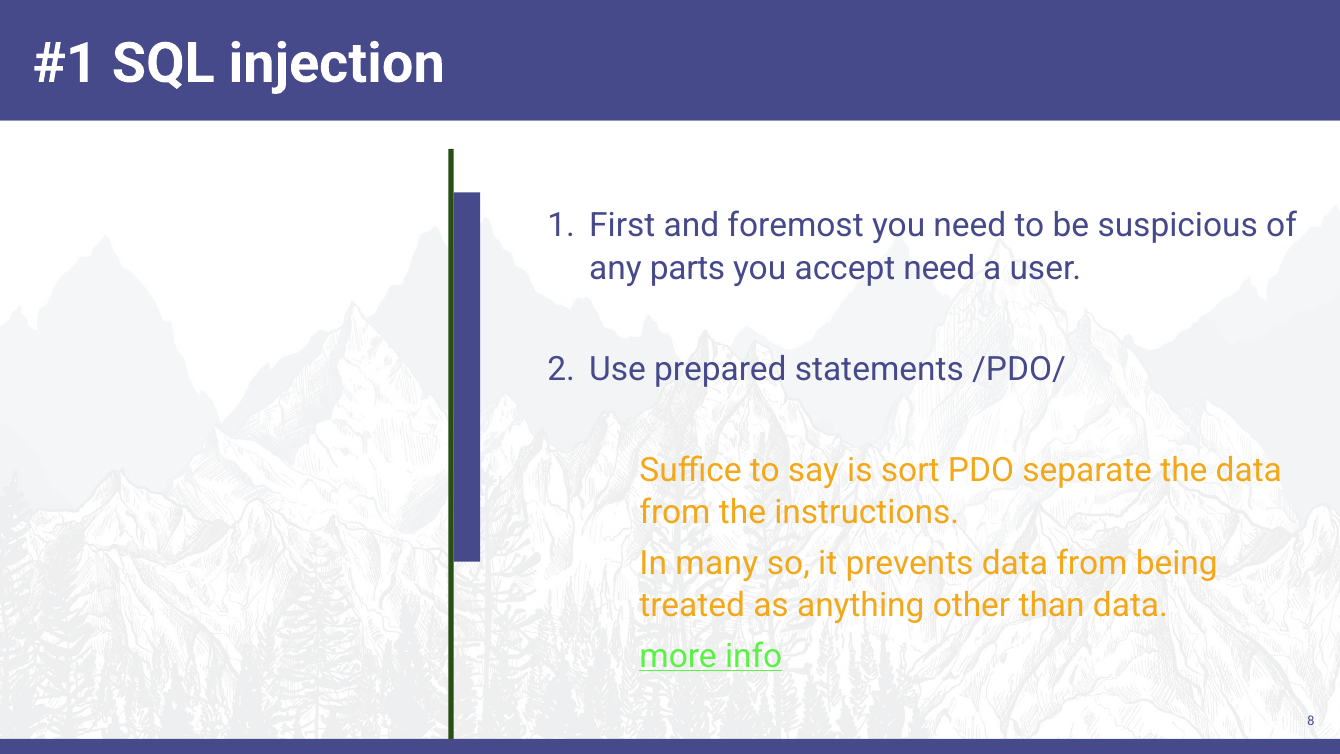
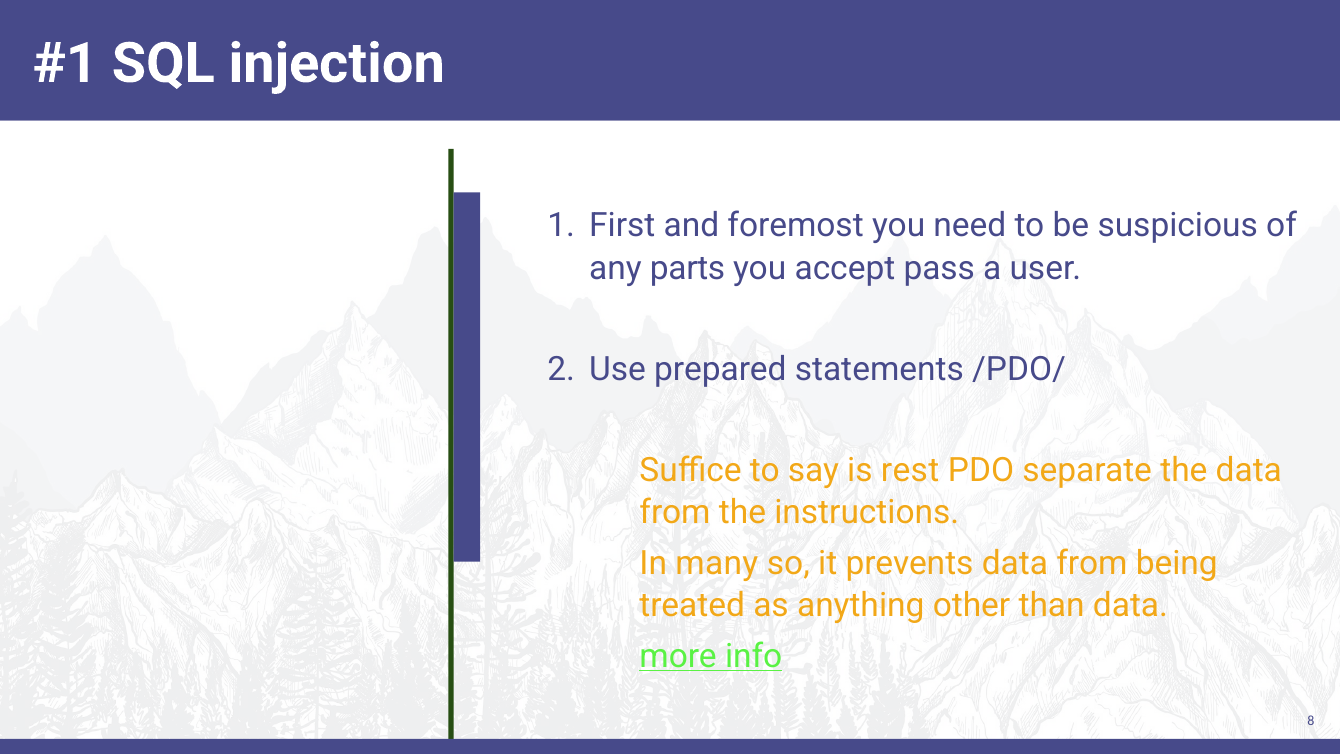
accept need: need -> pass
sort: sort -> rest
